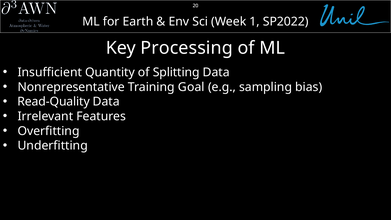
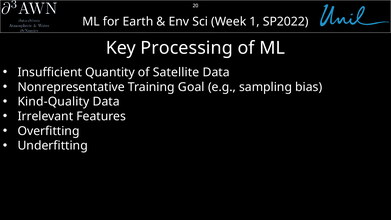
Splitting: Splitting -> Satellite
Read-Quality: Read-Quality -> Kind-Quality
